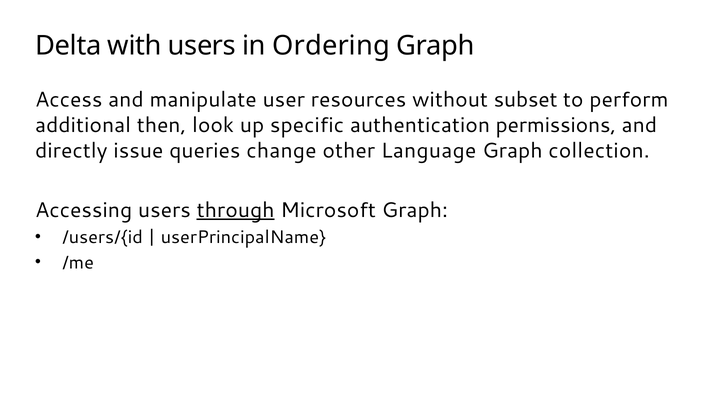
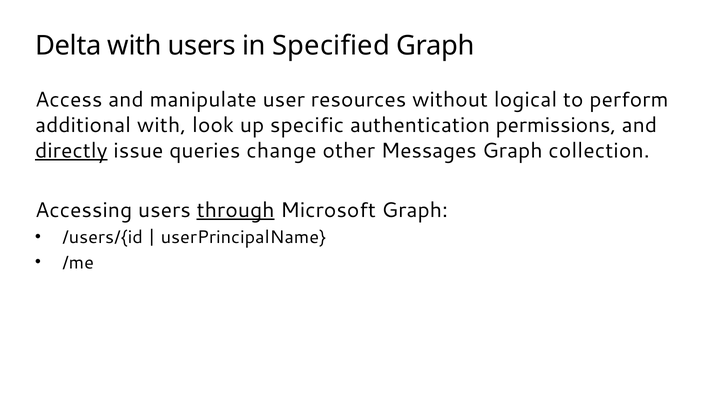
Ordering: Ordering -> Specified
subset: subset -> logical
additional then: then -> with
directly underline: none -> present
Language: Language -> Messages
